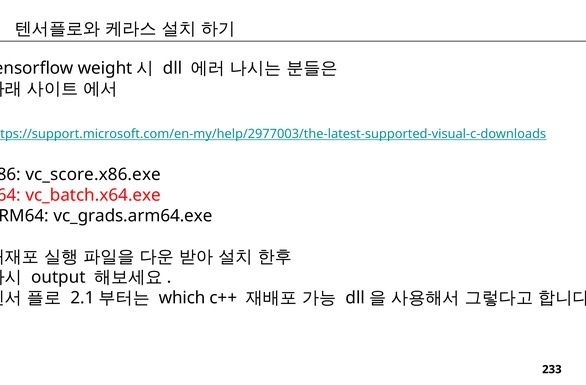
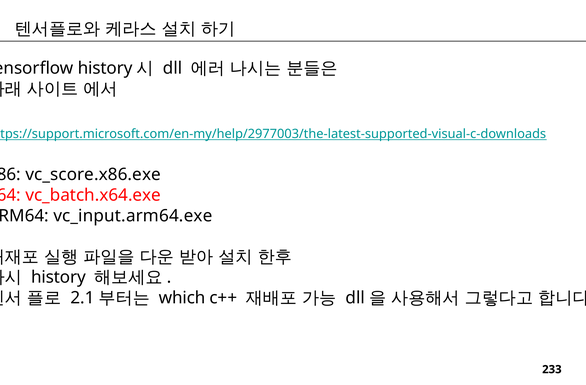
weight at (105, 68): weight -> history
vc_grads.arm64.exe: vc_grads.arm64.exe -> vc_input.arm64.exe
output at (58, 277): output -> history
